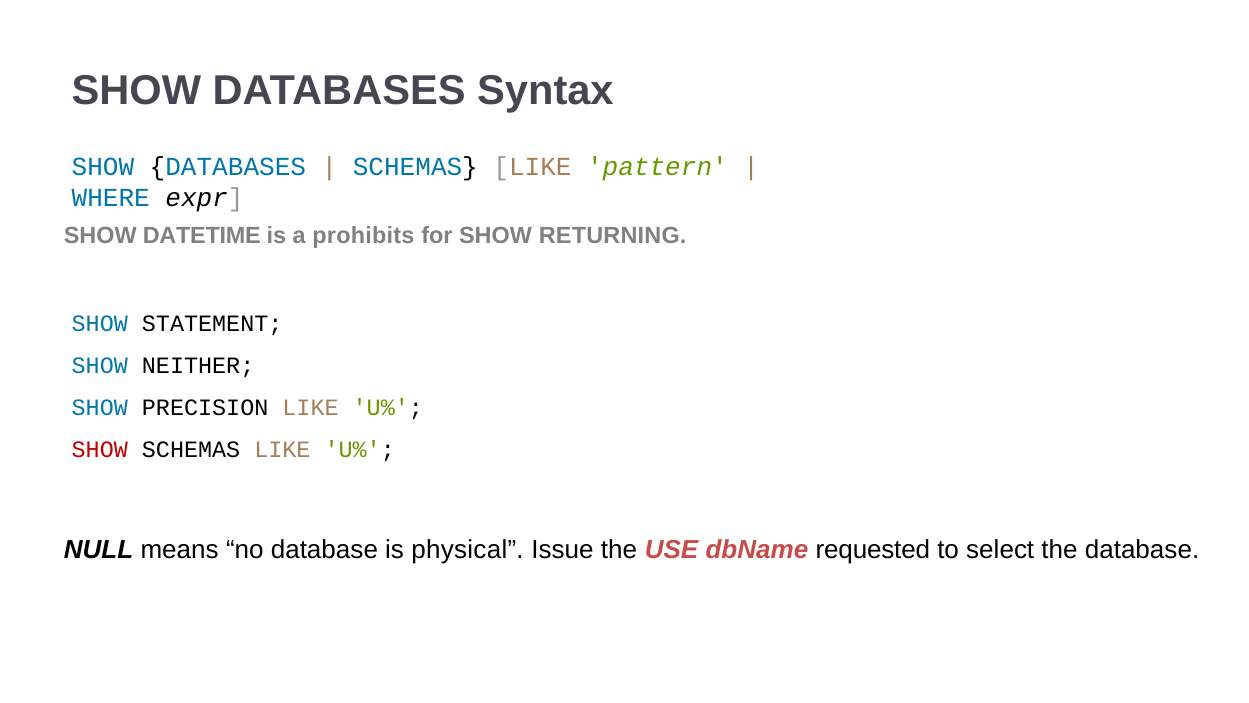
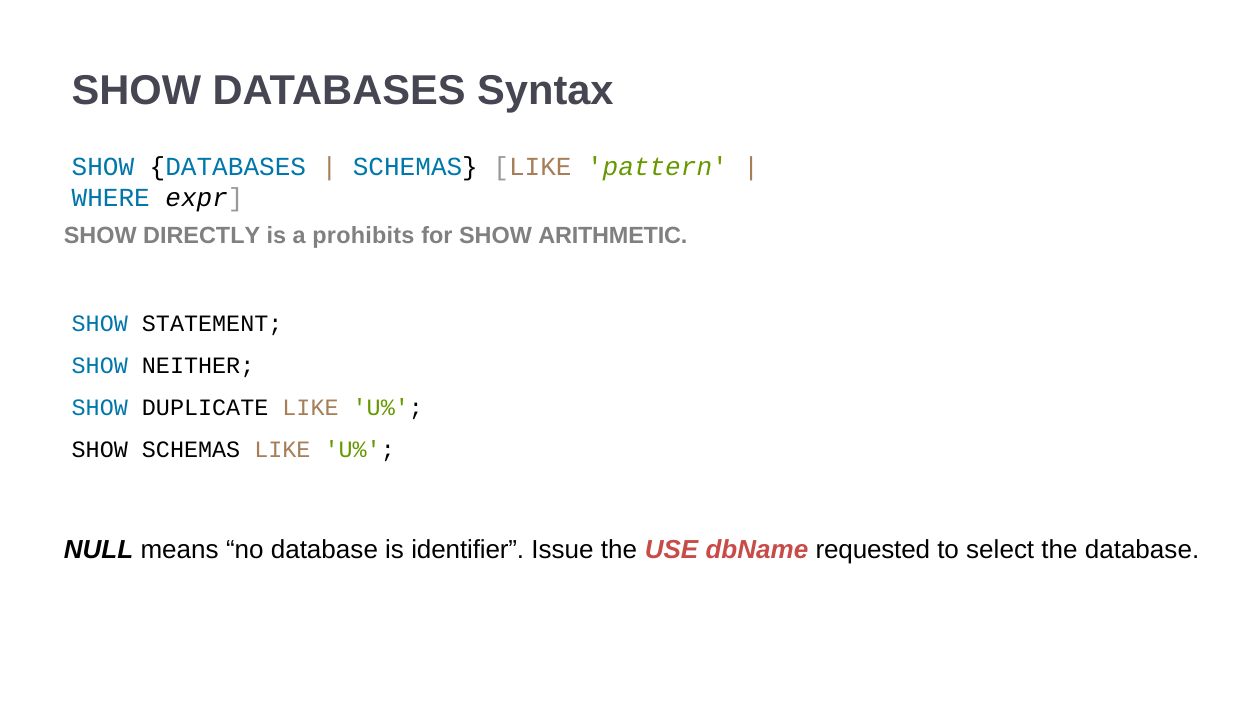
DATETIME: DATETIME -> DIRECTLY
RETURNING: RETURNING -> ARITHMETIC
PRECISION: PRECISION -> DUPLICATE
SHOW at (100, 450) colour: red -> black
physical: physical -> identifier
